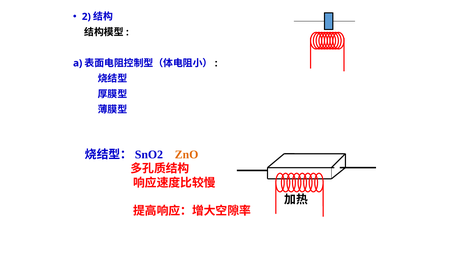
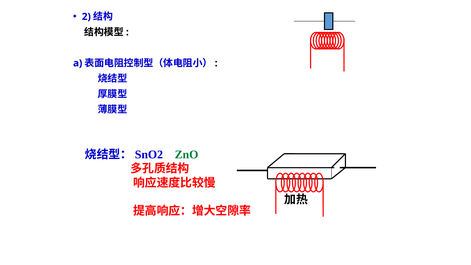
ZnO colour: orange -> green
